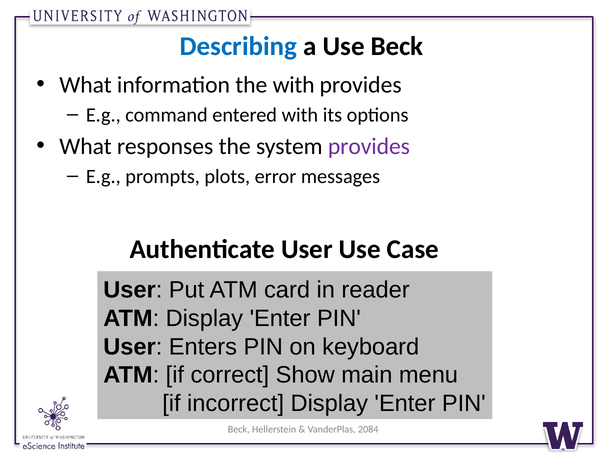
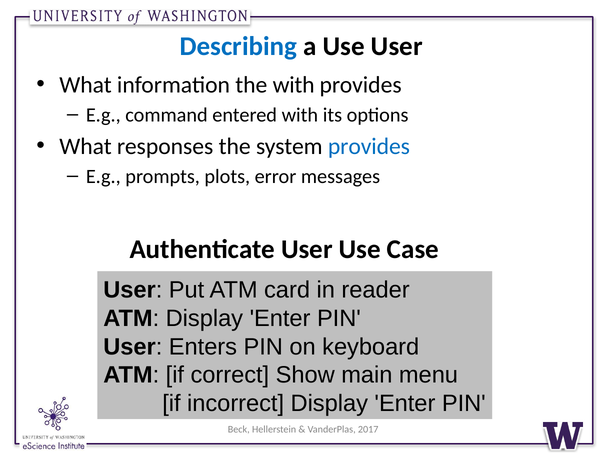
Use Beck: Beck -> User
provides at (369, 146) colour: purple -> blue
2084: 2084 -> 2017
